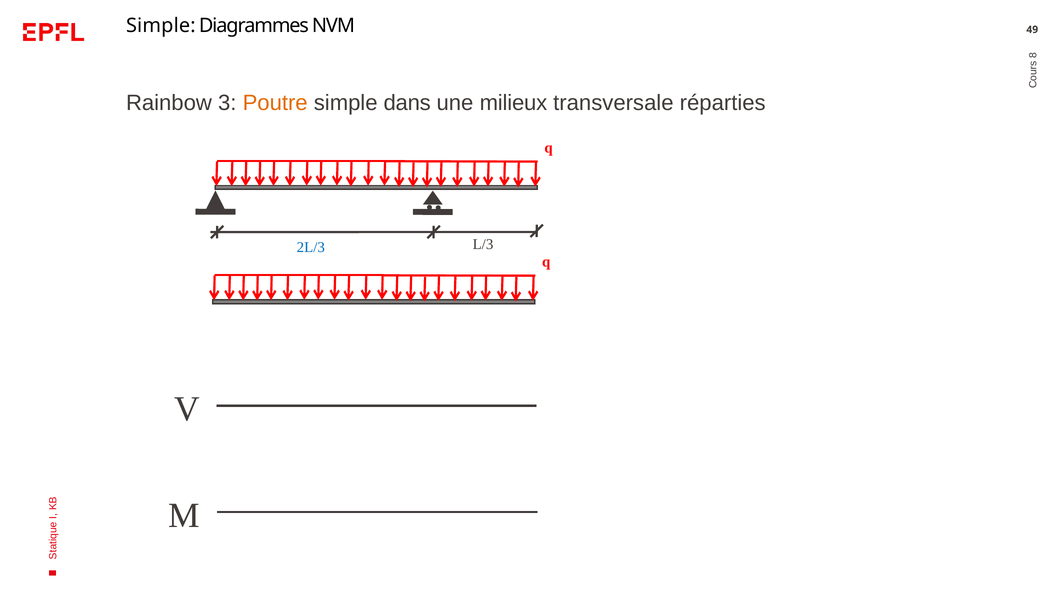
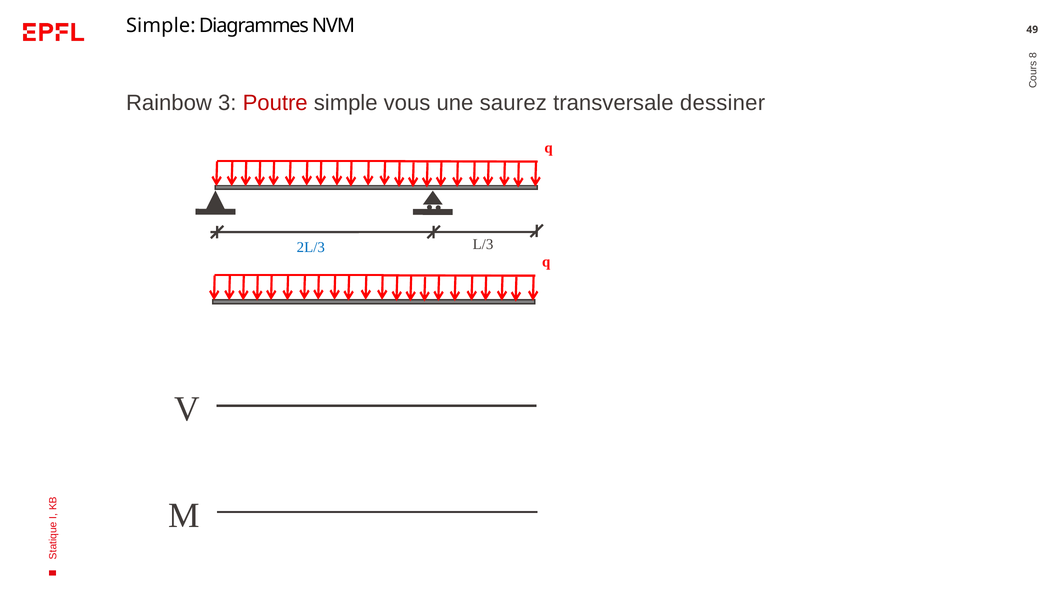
Poutre colour: orange -> red
dans: dans -> vous
milieux: milieux -> saurez
réparties: réparties -> dessiner
